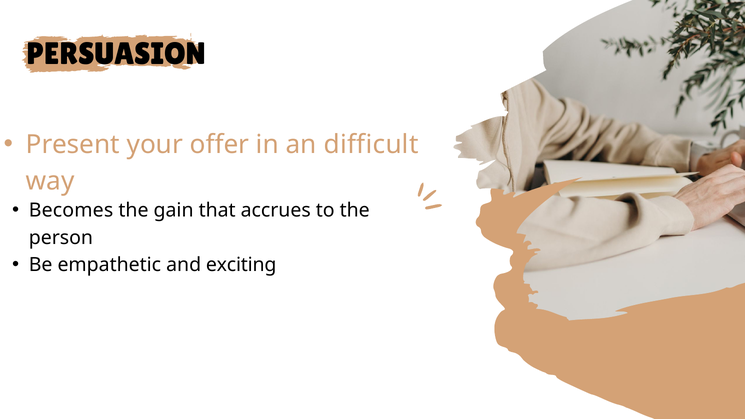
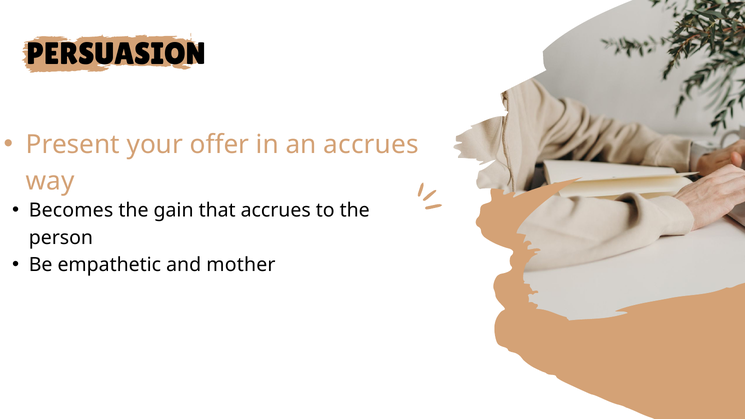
an difficult: difficult -> accrues
exciting: exciting -> mother
